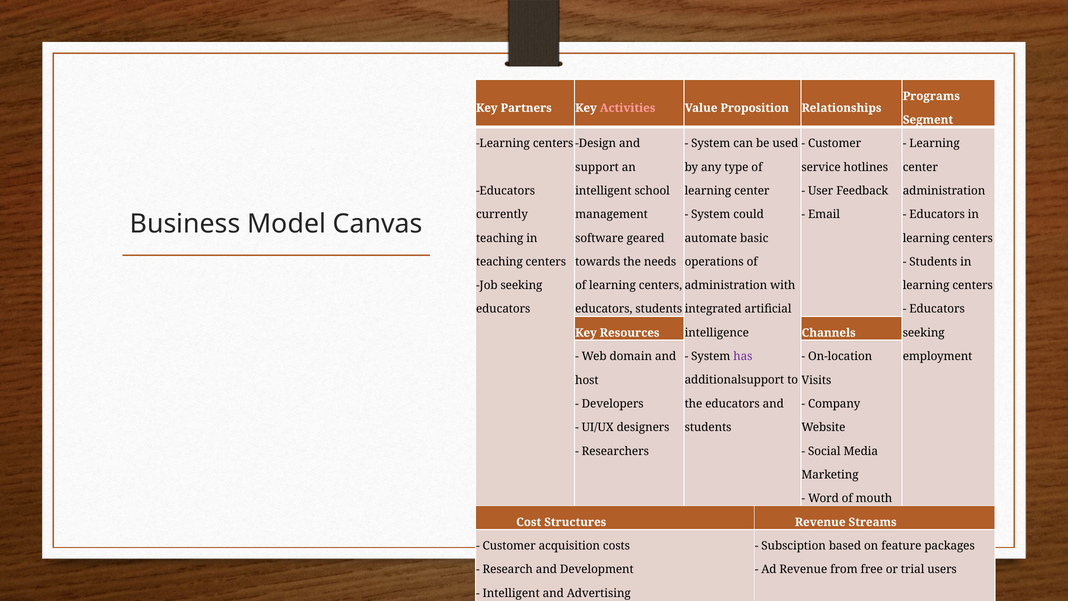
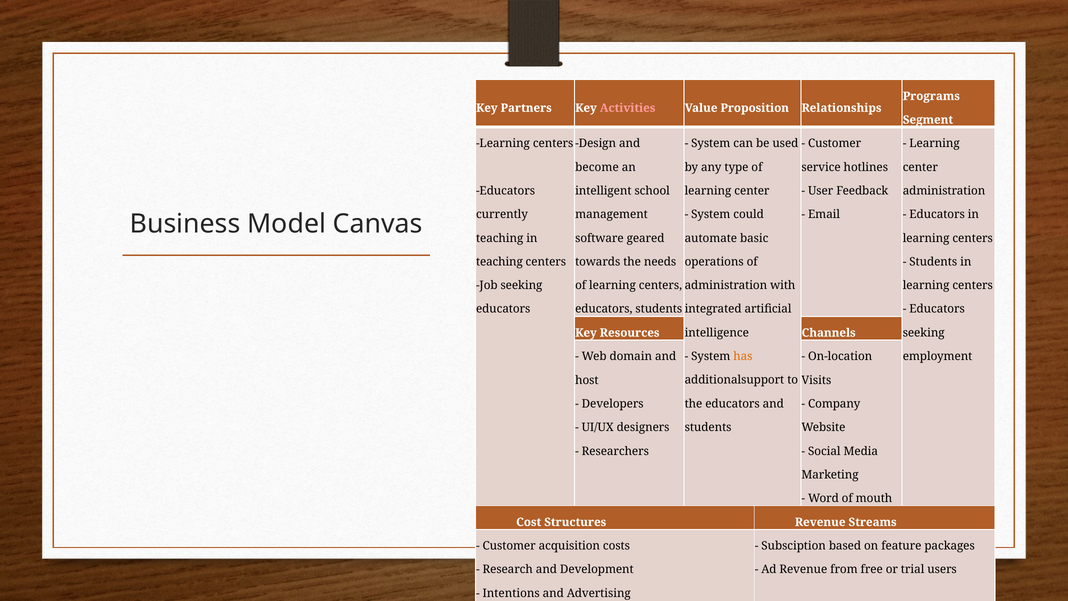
support: support -> become
has colour: purple -> orange
Intelligent at (511, 593): Intelligent -> Intentions
